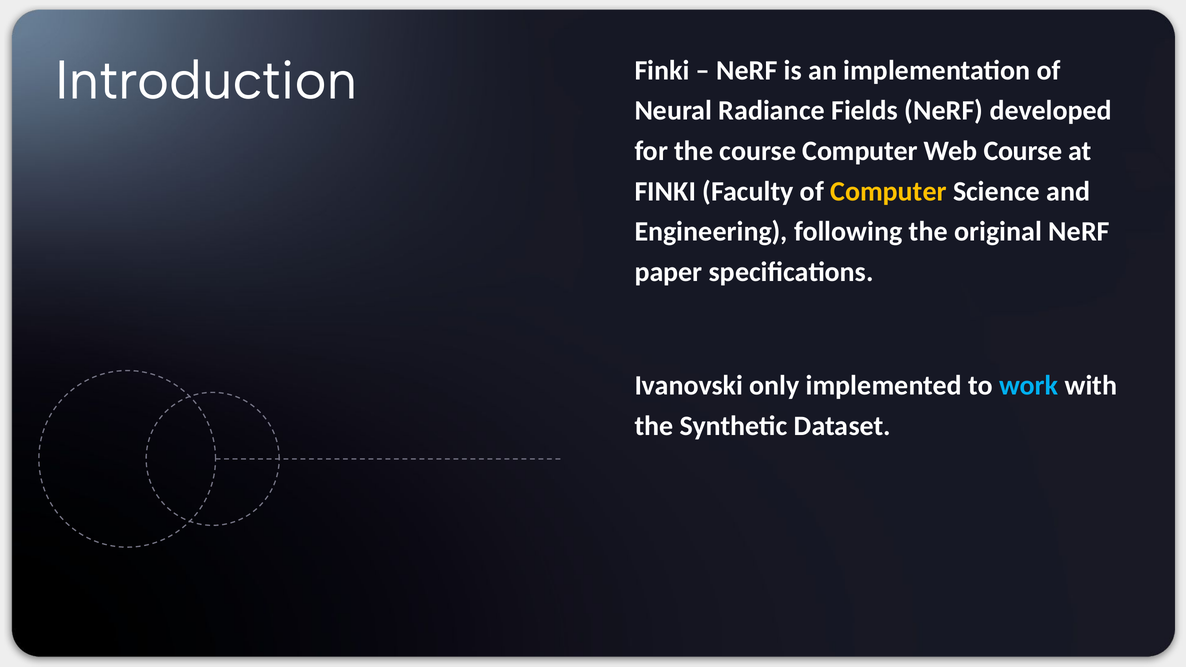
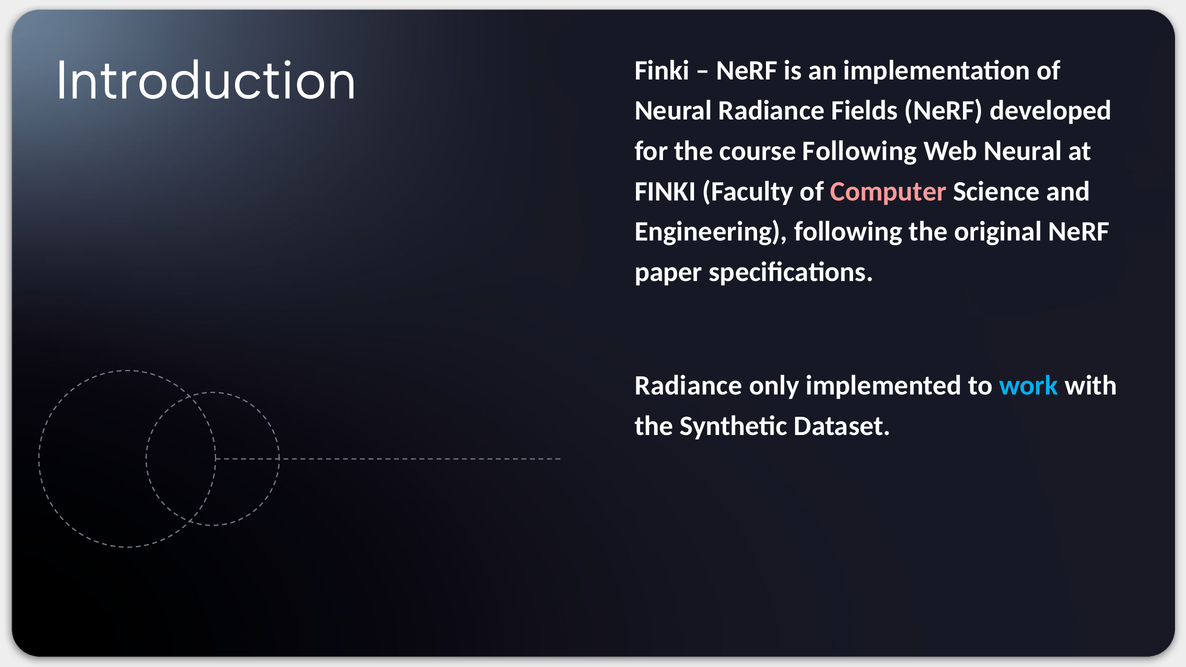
course Computer: Computer -> Following
Web Course: Course -> Neural
Computer at (888, 191) colour: yellow -> pink
Ivanovski at (689, 386): Ivanovski -> Radiance
